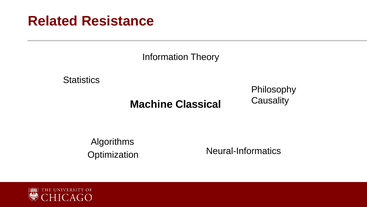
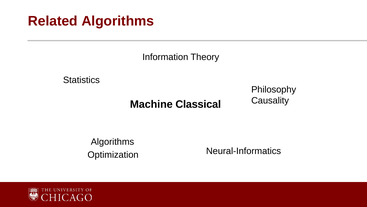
Related Resistance: Resistance -> Algorithms
